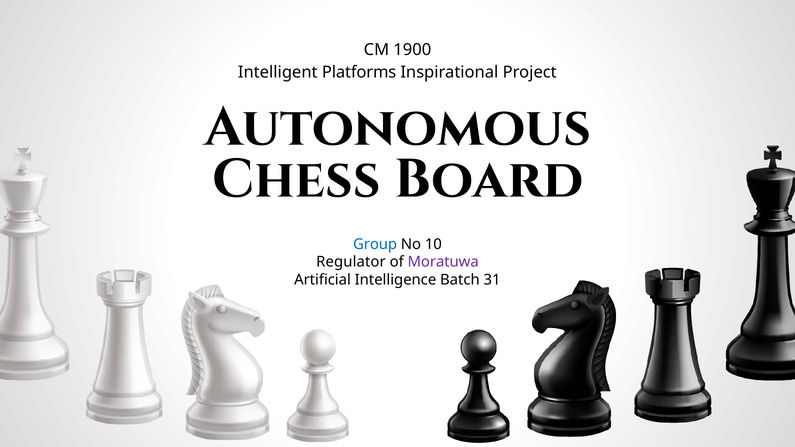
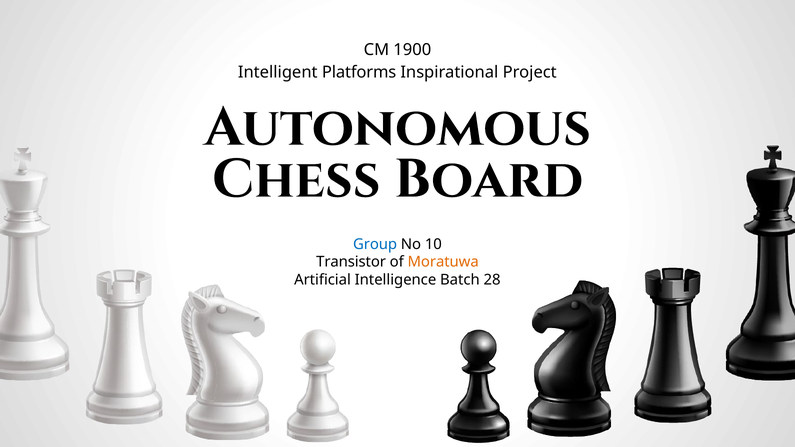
Regulator: Regulator -> Transistor
Moratuwa colour: purple -> orange
31: 31 -> 28
